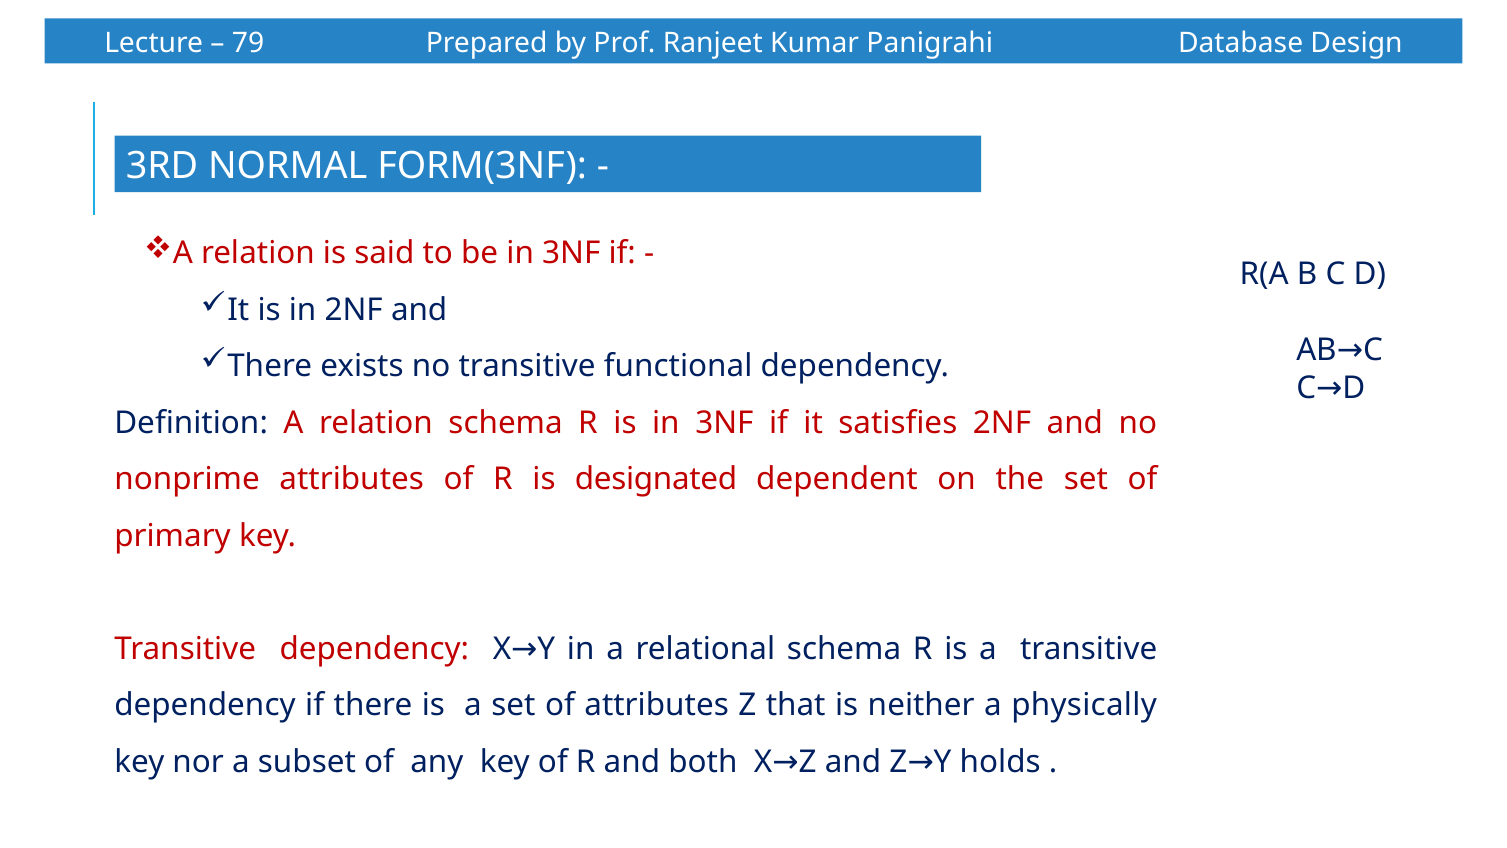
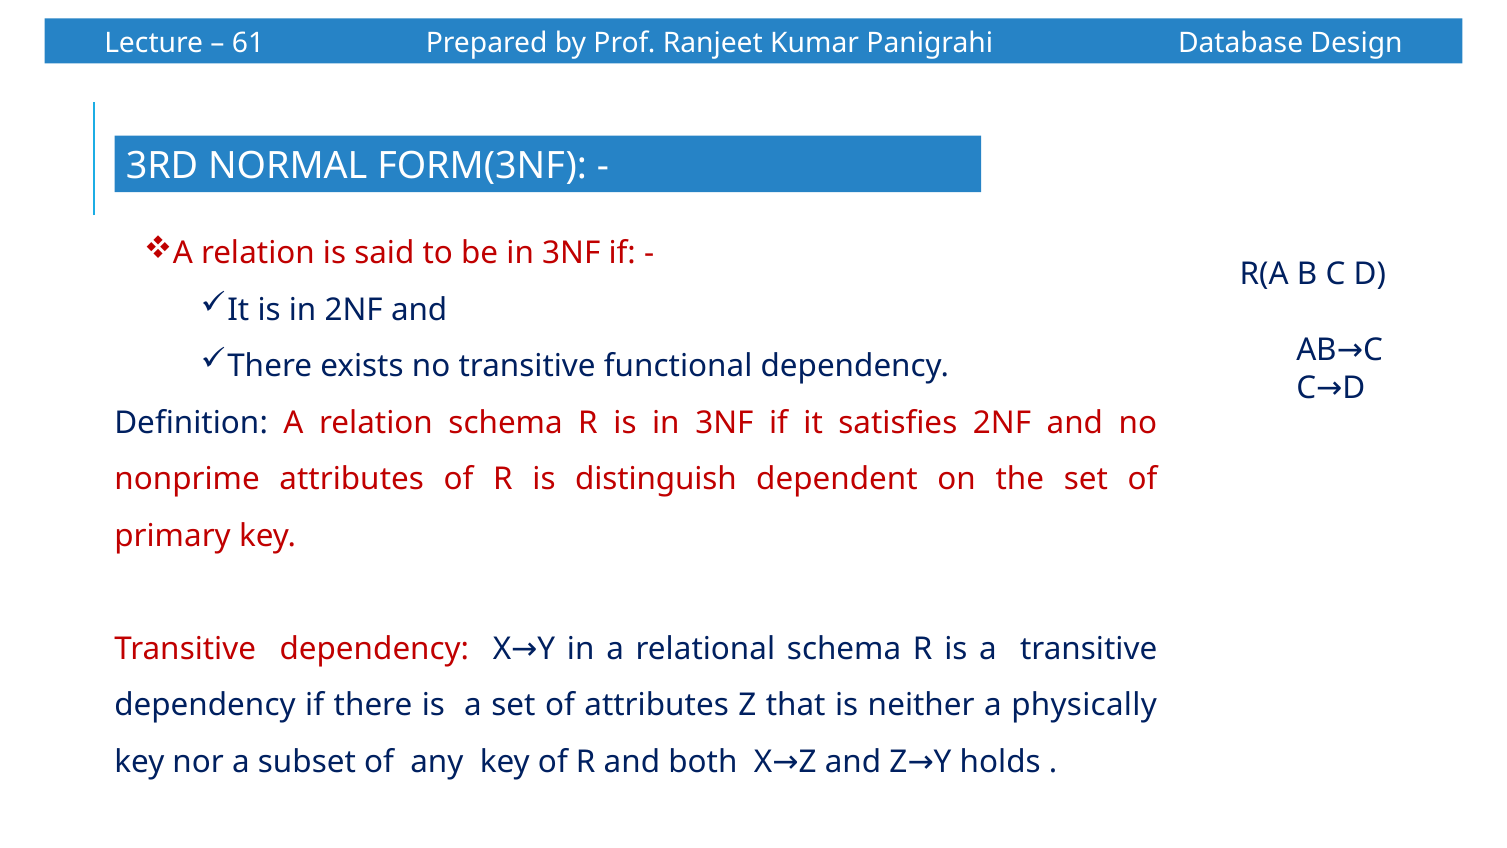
79: 79 -> 61
designated: designated -> distinguish
